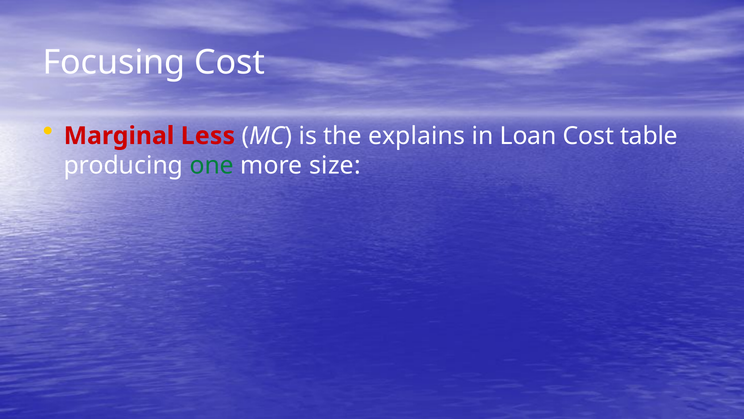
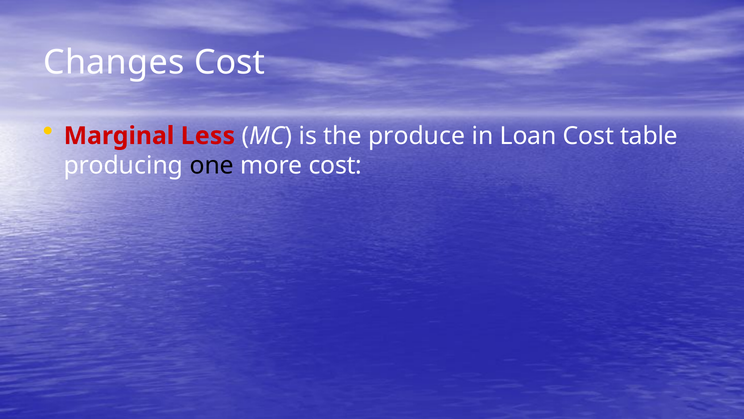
Focusing: Focusing -> Changes
explains: explains -> produce
one colour: green -> black
more size: size -> cost
